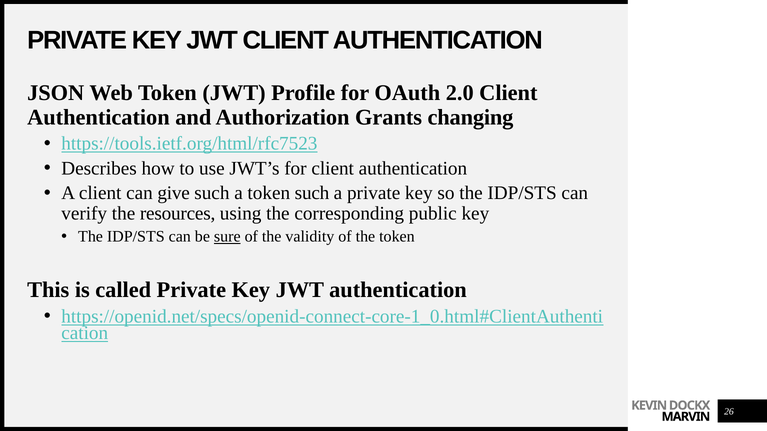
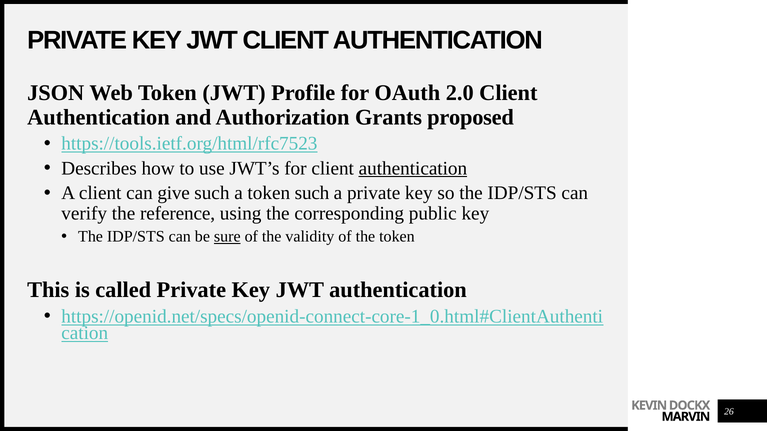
changing: changing -> proposed
authentication at (413, 168) underline: none -> present
resources: resources -> reference
